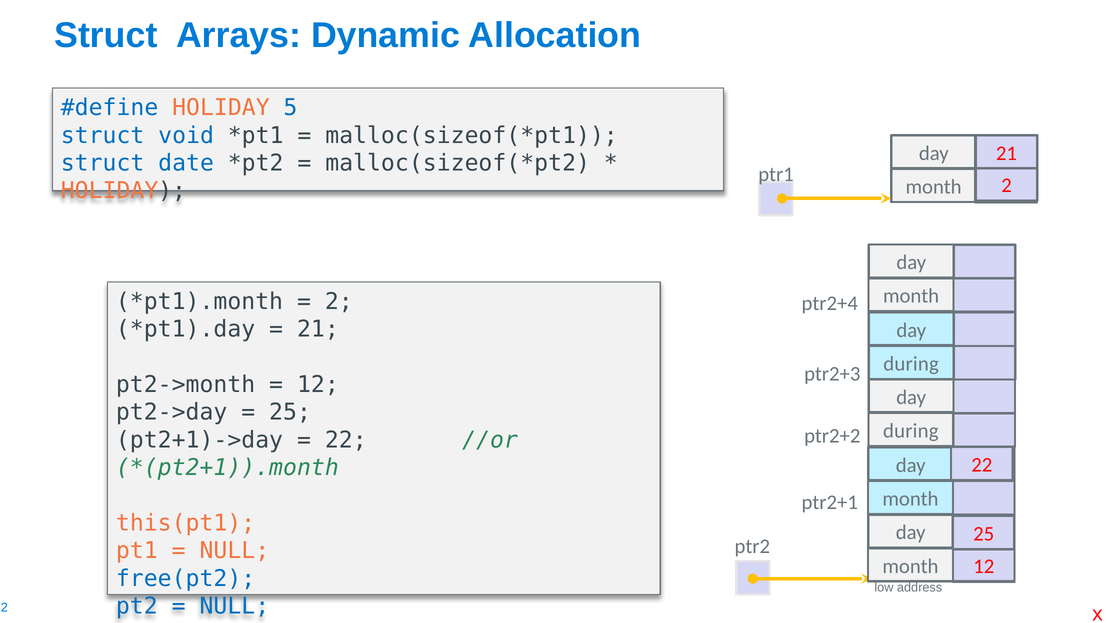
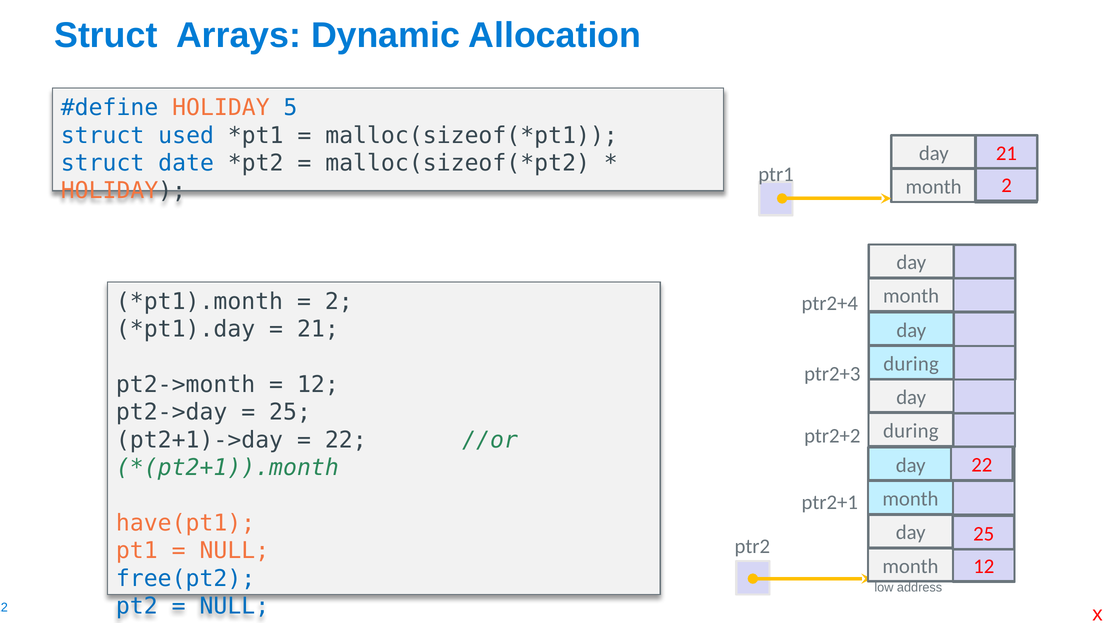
void: void -> used
this(pt1: this(pt1 -> have(pt1
